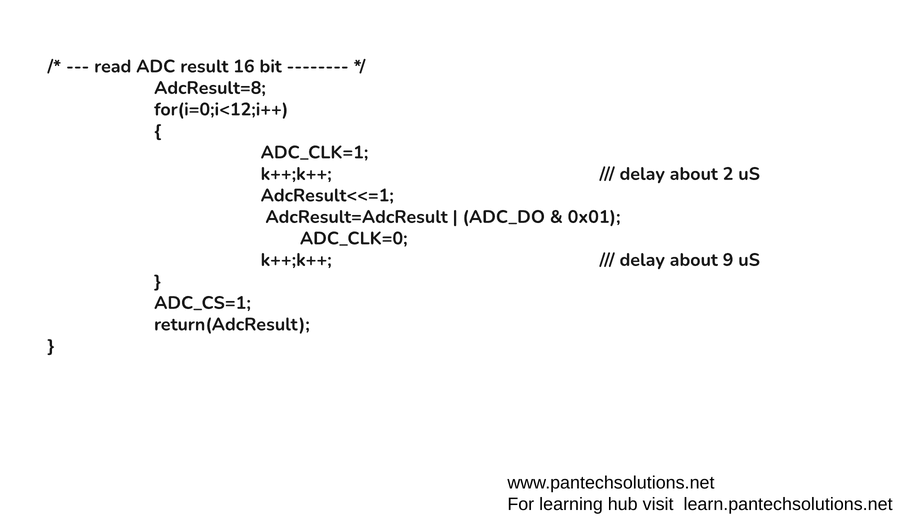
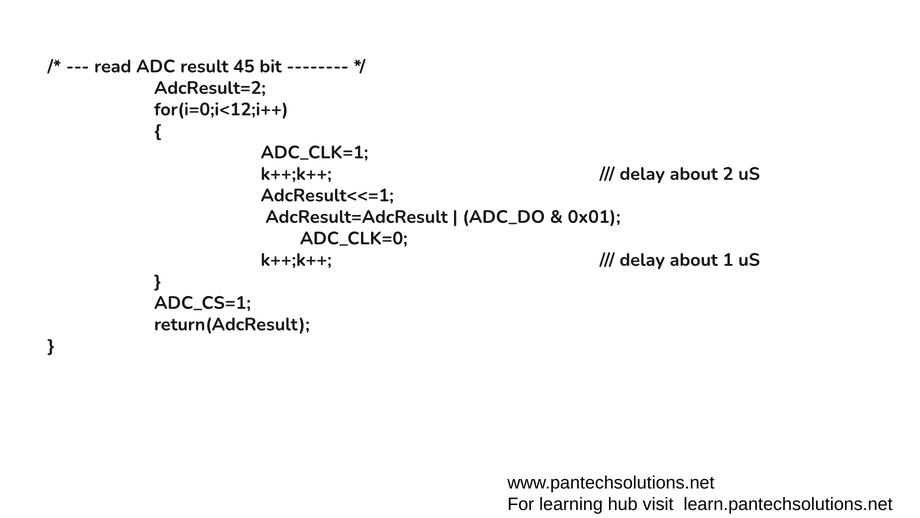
16: 16 -> 45
AdcResult=8: AdcResult=8 -> AdcResult=2
9: 9 -> 1
